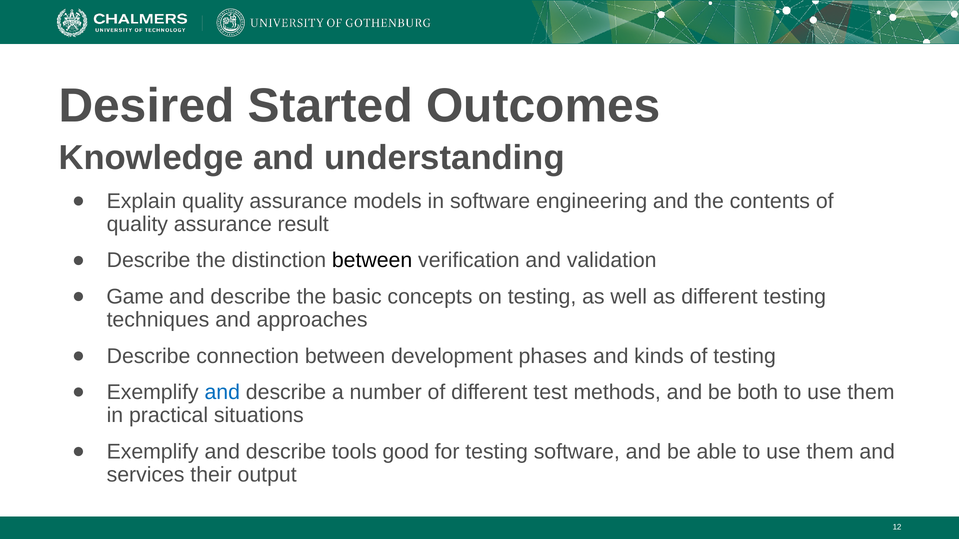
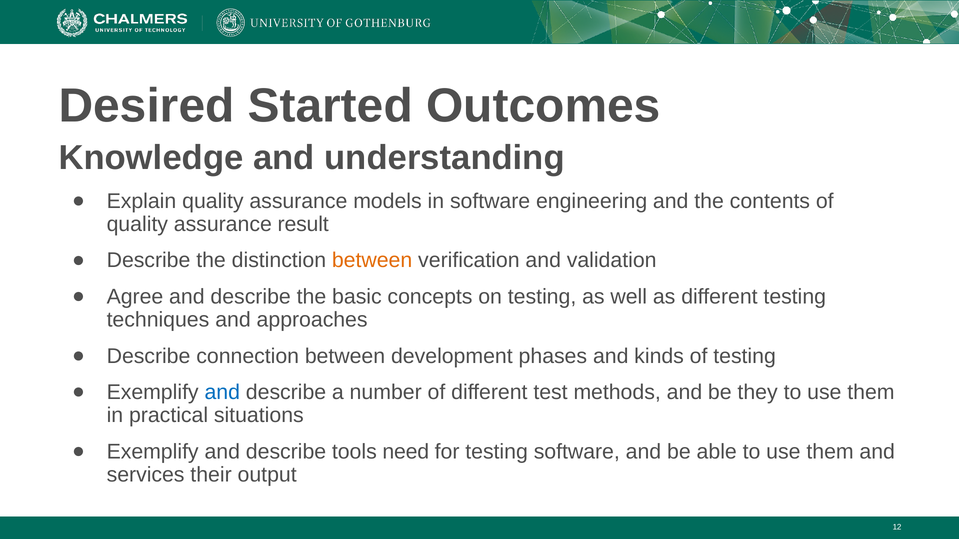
between at (372, 261) colour: black -> orange
Game: Game -> Agree
both: both -> they
good: good -> need
